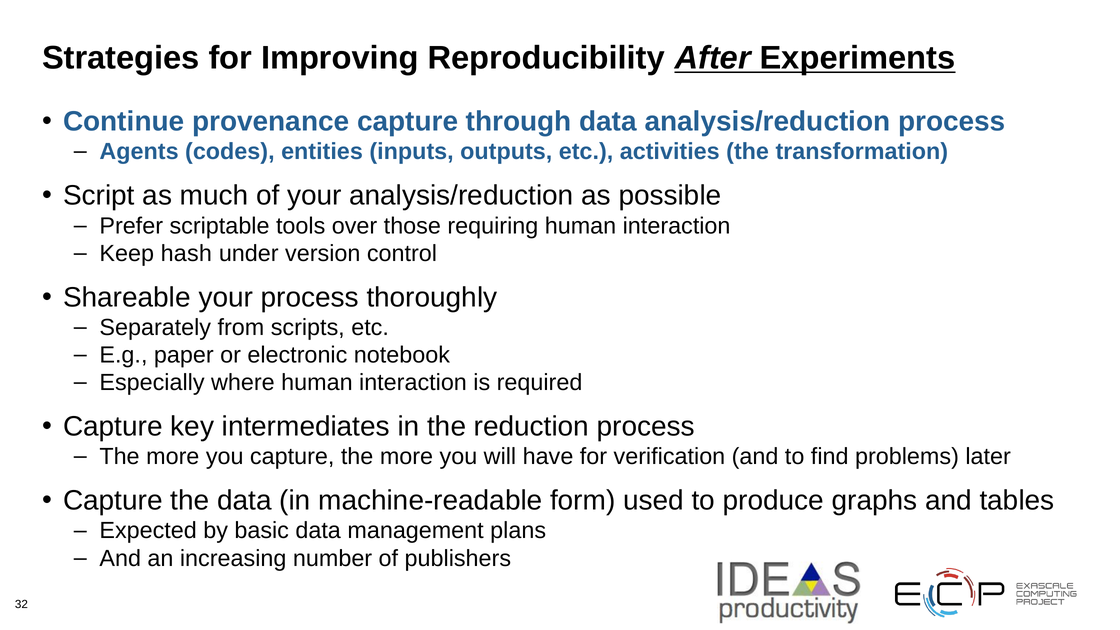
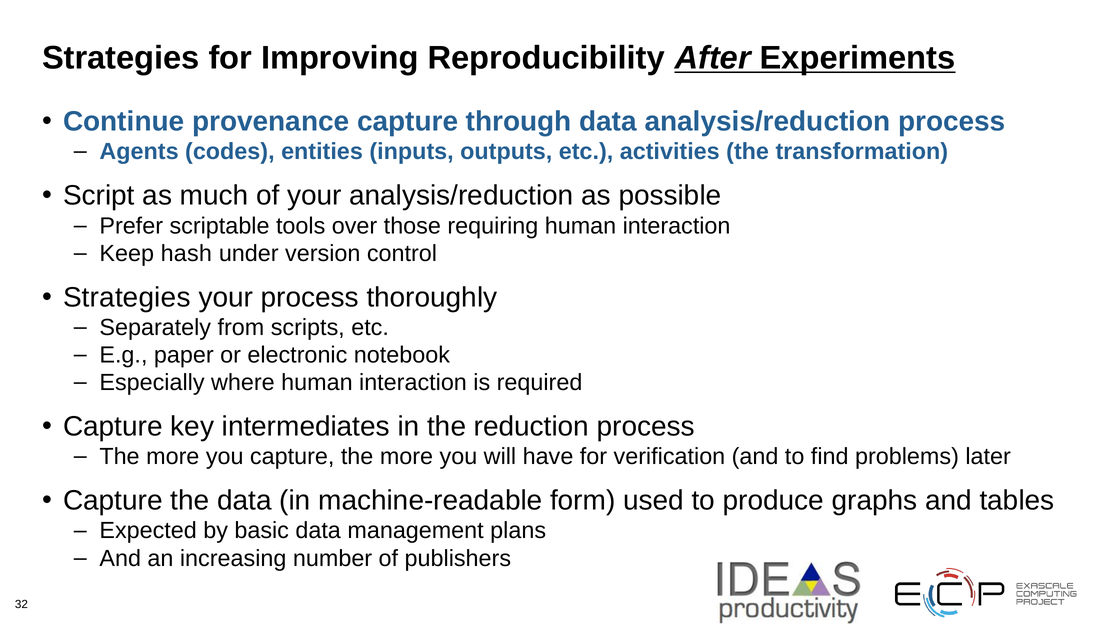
Shareable at (127, 297): Shareable -> Strategies
